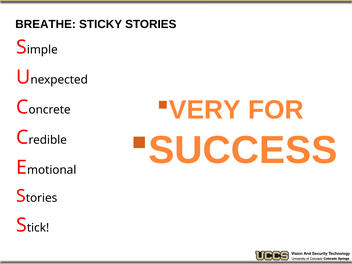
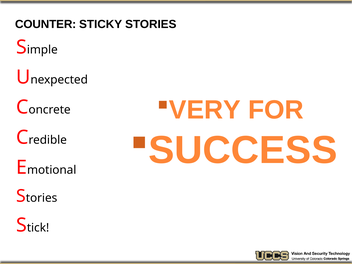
BREATHE: BREATHE -> COUNTER
